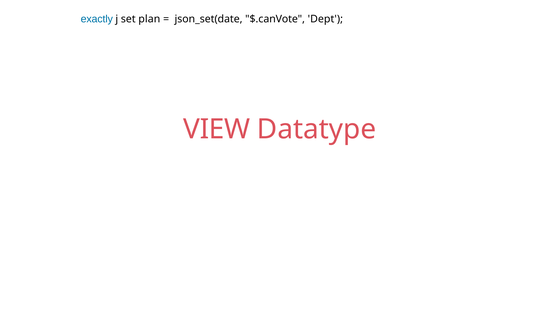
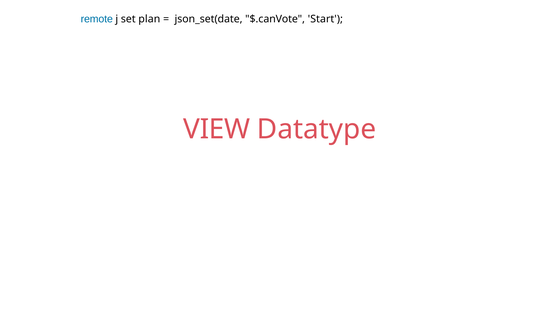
exactly: exactly -> remote
Dept: Dept -> Start
